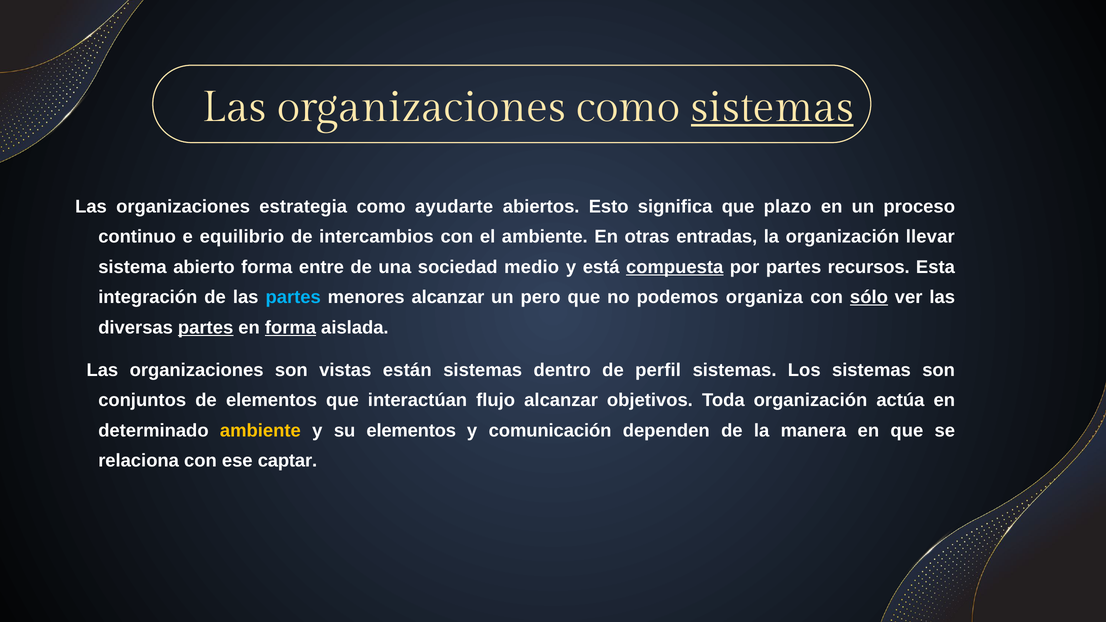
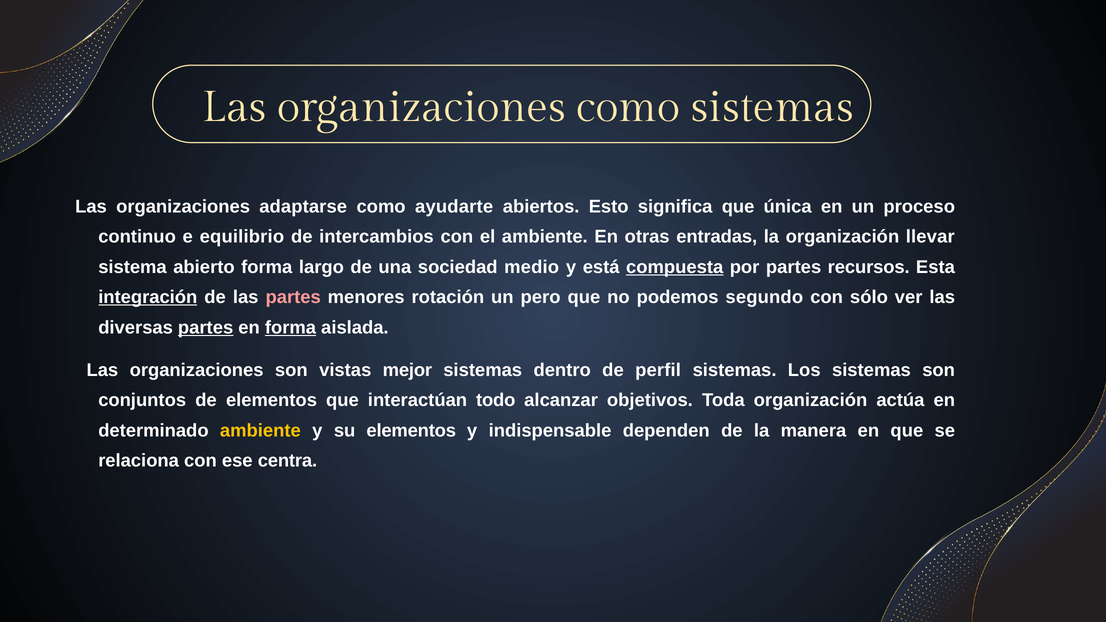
sistemas at (772, 107) underline: present -> none
estrategia: estrategia -> adaptarse
plazo: plazo -> única
entre: entre -> largo
integración underline: none -> present
partes at (293, 297) colour: light blue -> pink
menores alcanzar: alcanzar -> rotación
organiza: organiza -> segundo
sólo underline: present -> none
están: están -> mejor
flujo: flujo -> todo
comunicación: comunicación -> indispensable
captar: captar -> centra
